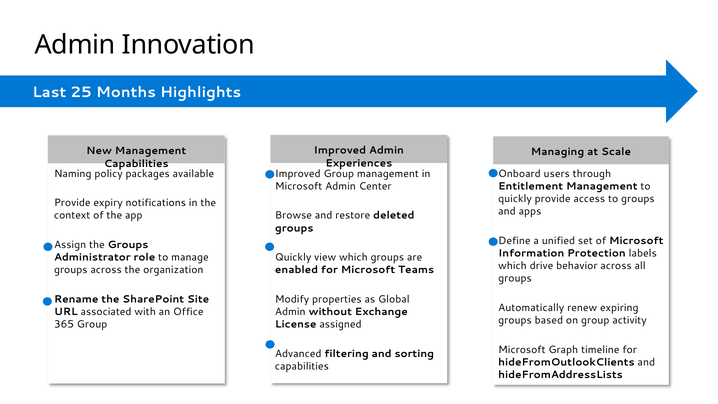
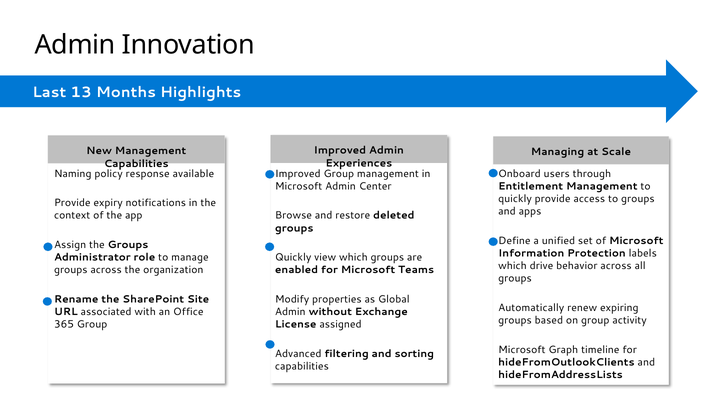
25: 25 -> 13
packages: packages -> response
